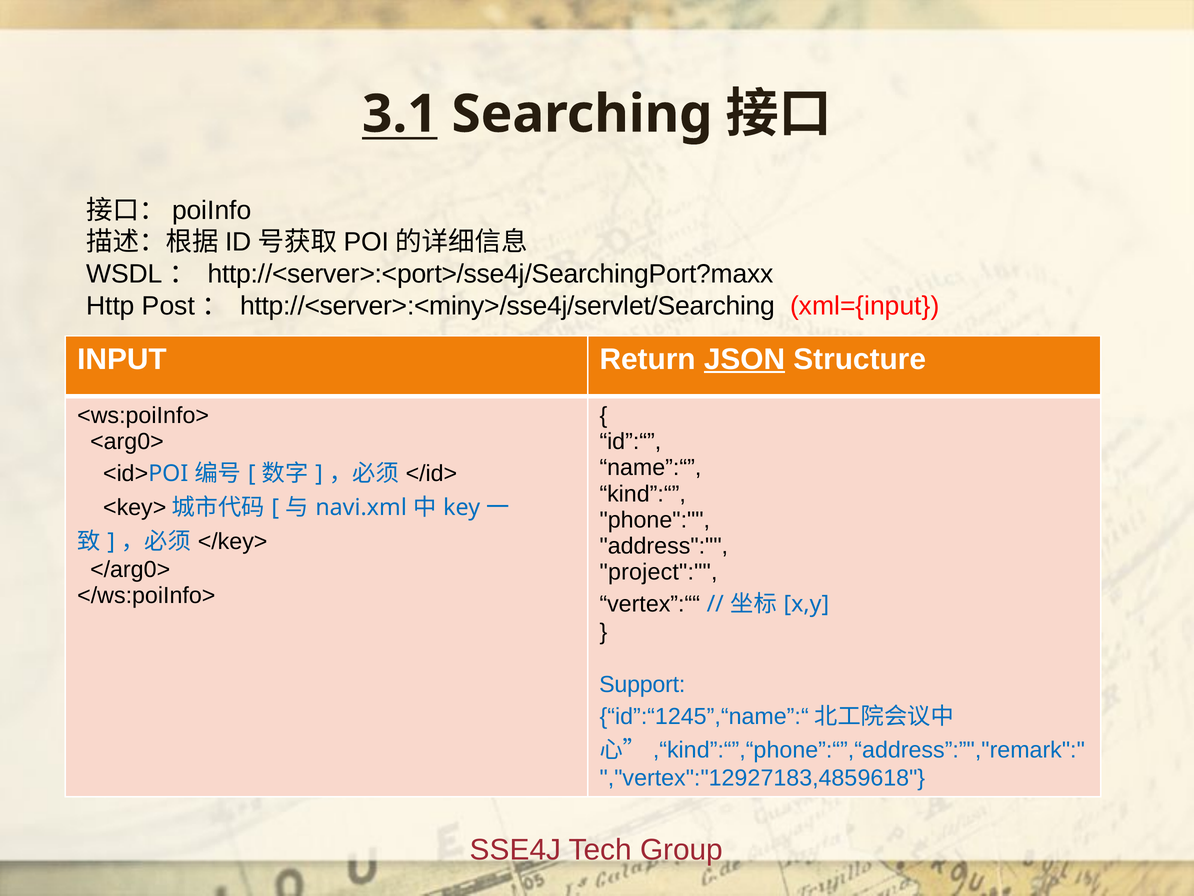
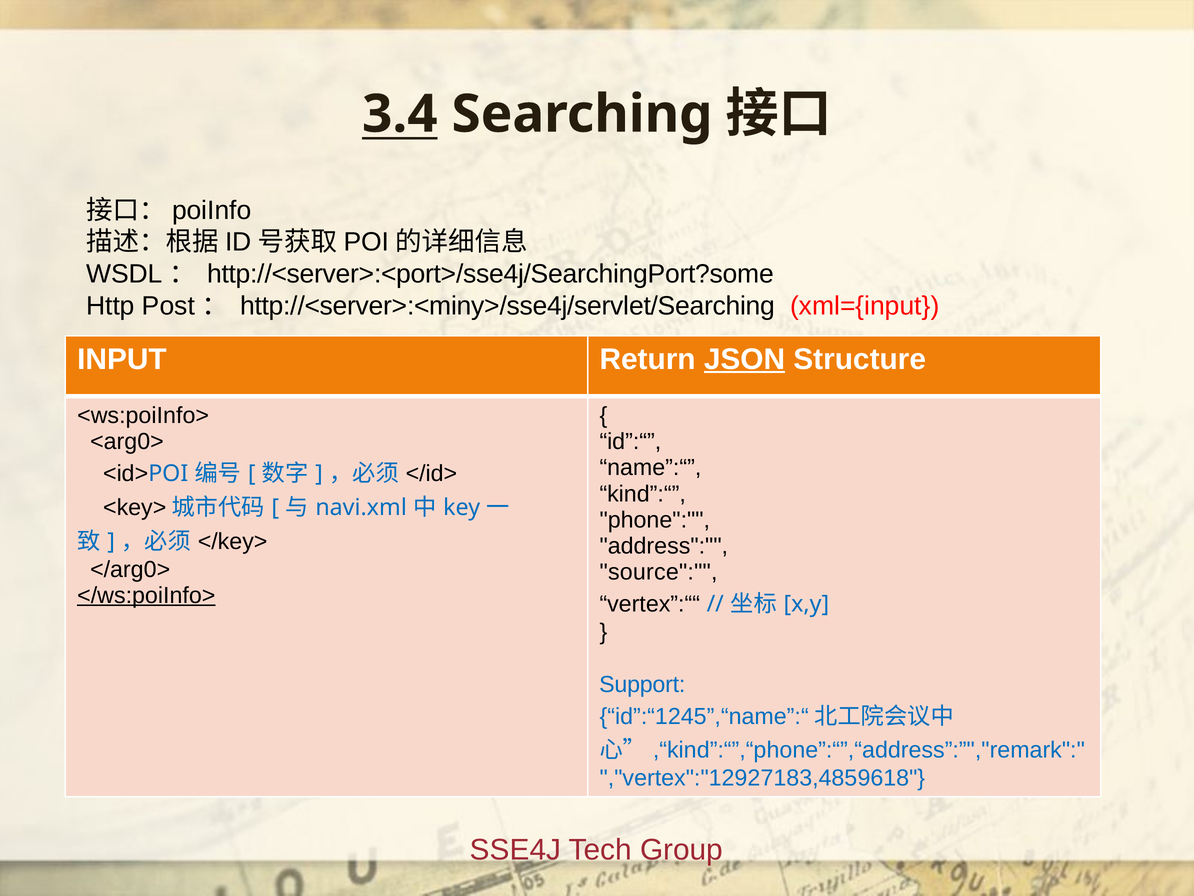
3.1: 3.1 -> 3.4
http://<server>:<port>/sse4j/SearchingPort?maxx: http://<server>:<port>/sse4j/SearchingPort?maxx -> http://<server>:<port>/sse4j/SearchingPort?some
project: project -> source
</ws:poiInfo> underline: none -> present
